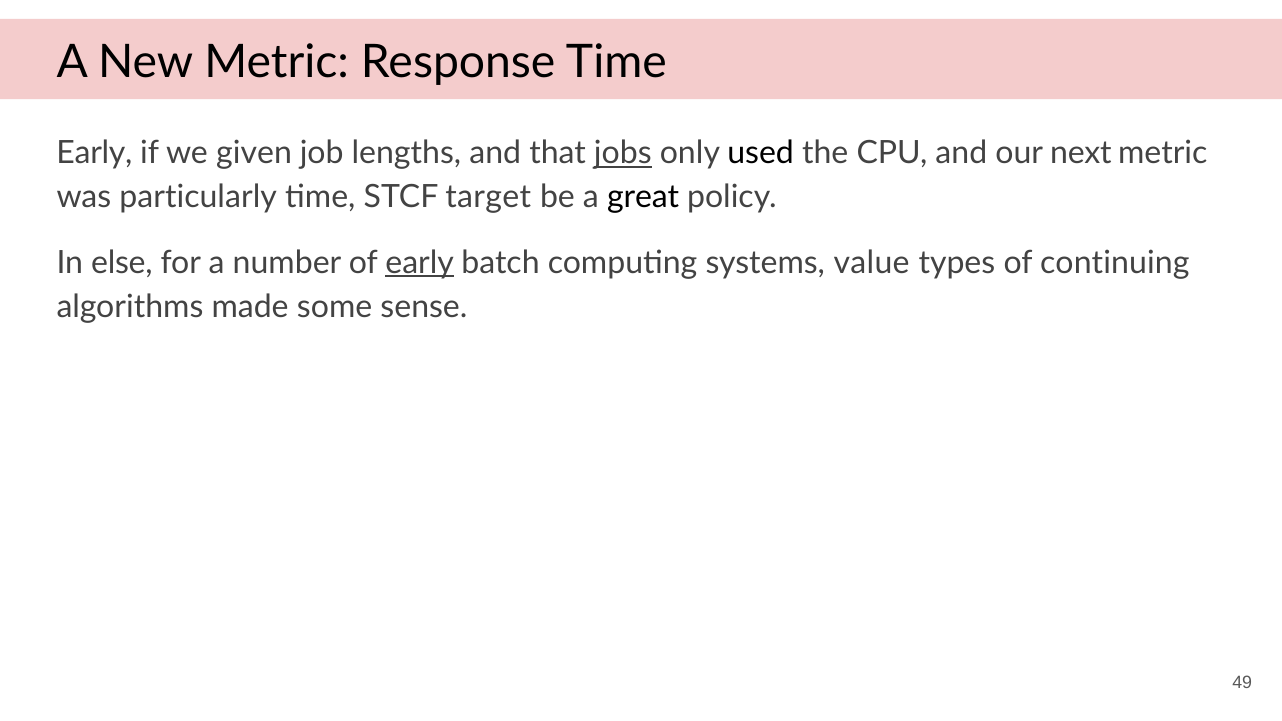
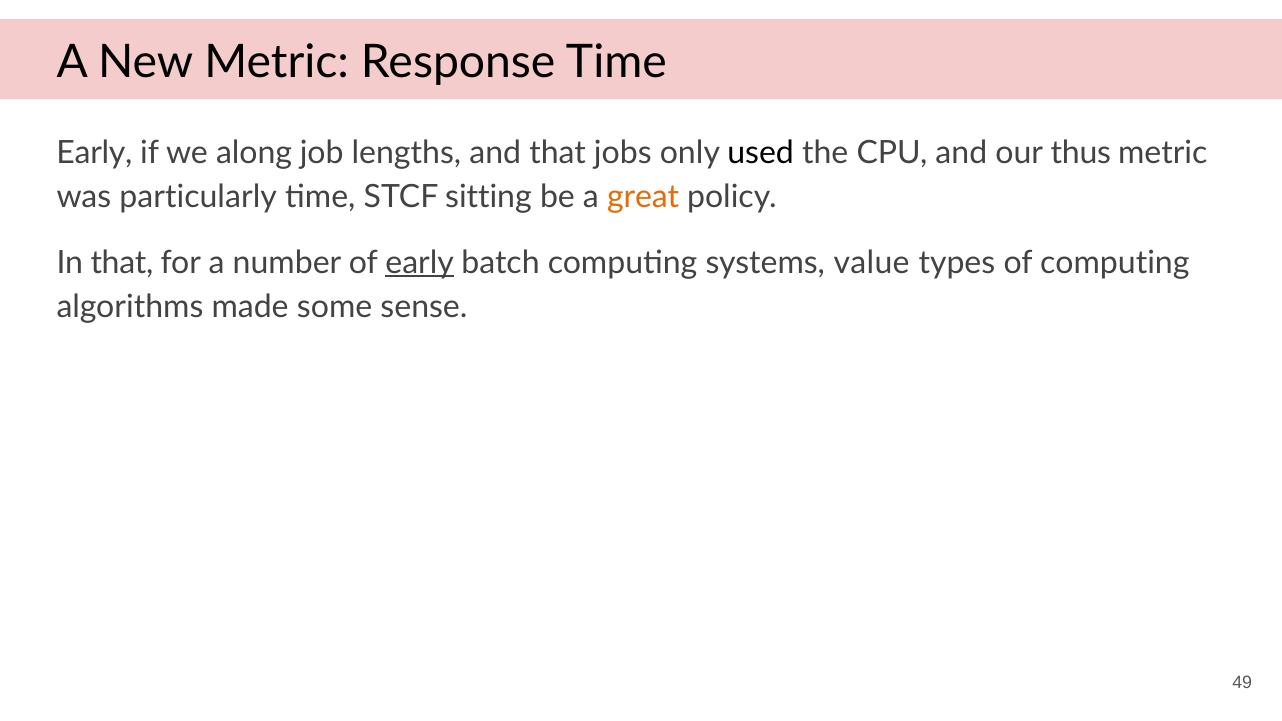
given: given -> along
jobs underline: present -> none
next: next -> thus
target: target -> sitting
great colour: black -> orange
In else: else -> that
of continuing: continuing -> computing
